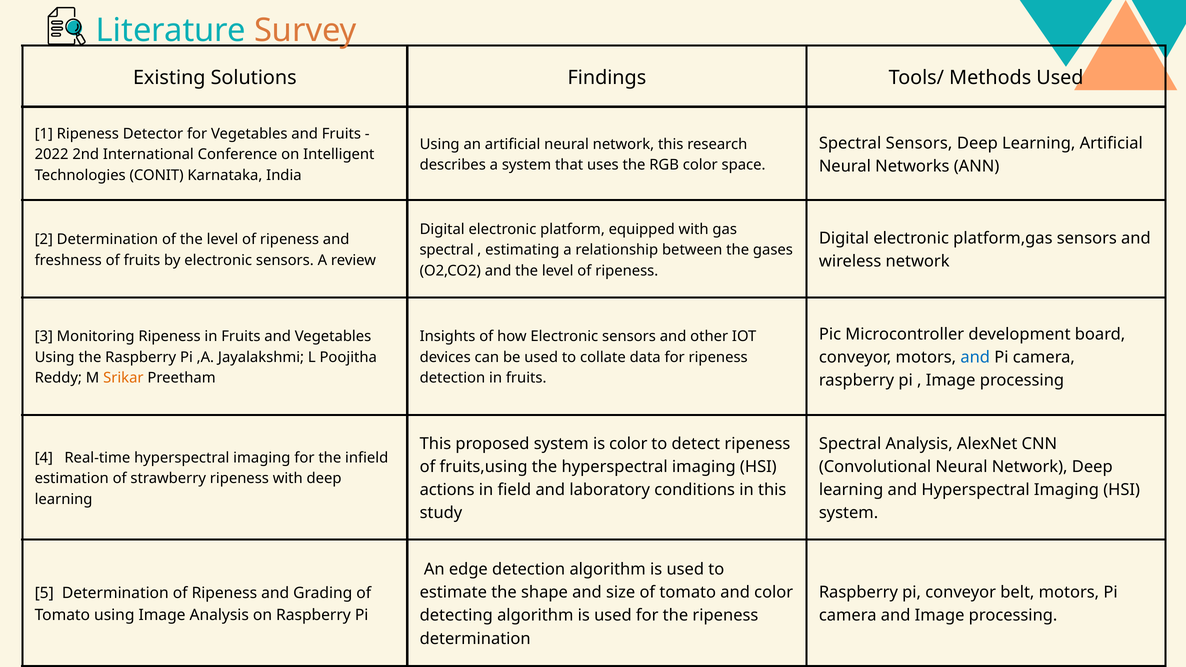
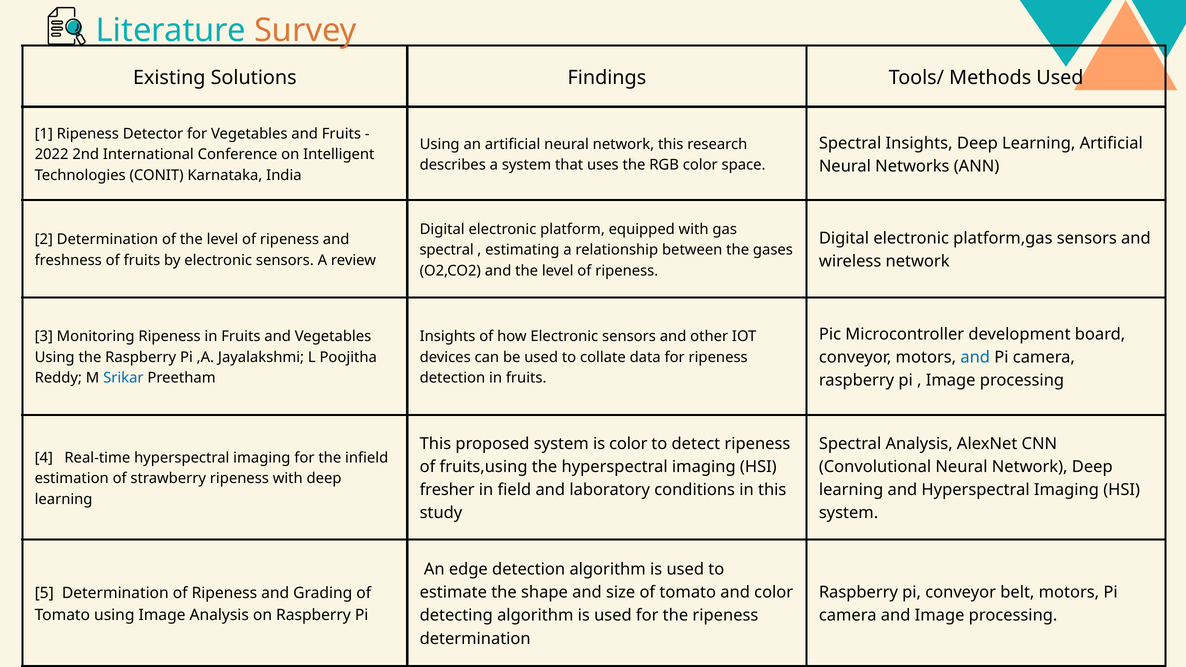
Spectral Sensors: Sensors -> Insights
Srikar colour: orange -> blue
actions: actions -> fresher
